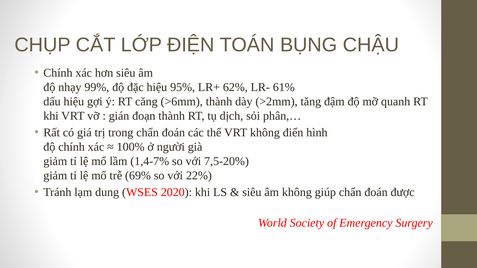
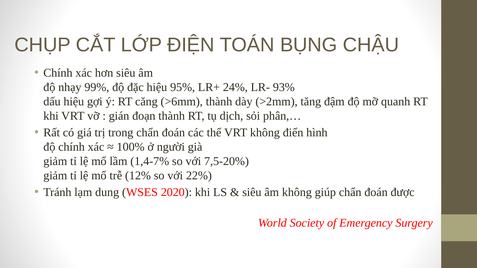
62%: 62% -> 24%
61%: 61% -> 93%
69%: 69% -> 12%
